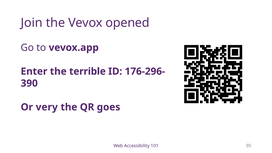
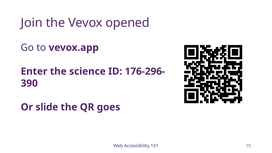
terrible: terrible -> science
very: very -> slide
